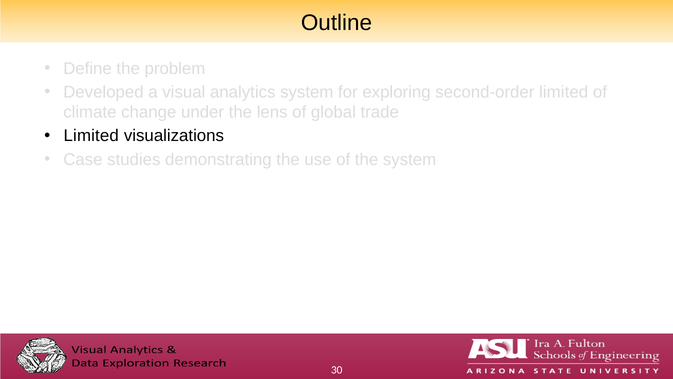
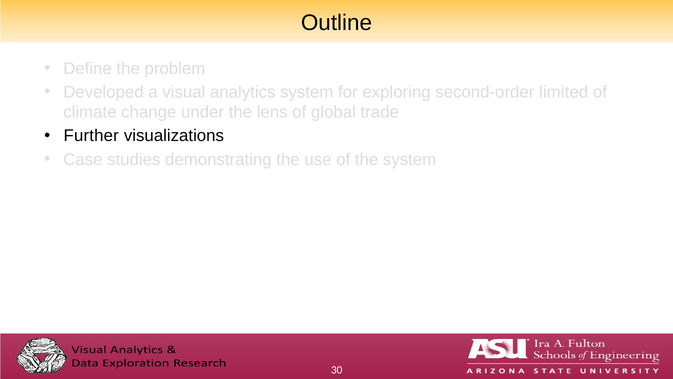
Limited at (91, 136): Limited -> Further
